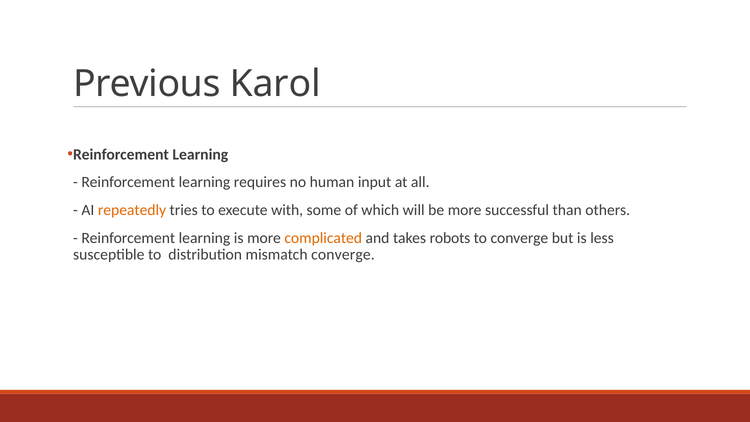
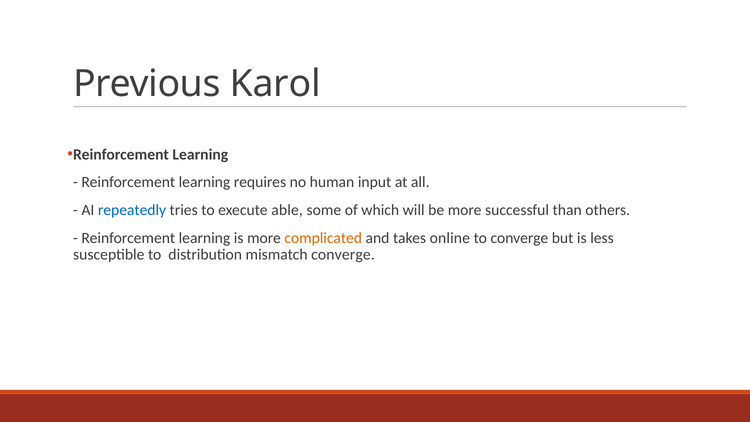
repeatedly colour: orange -> blue
with: with -> able
robots: robots -> online
